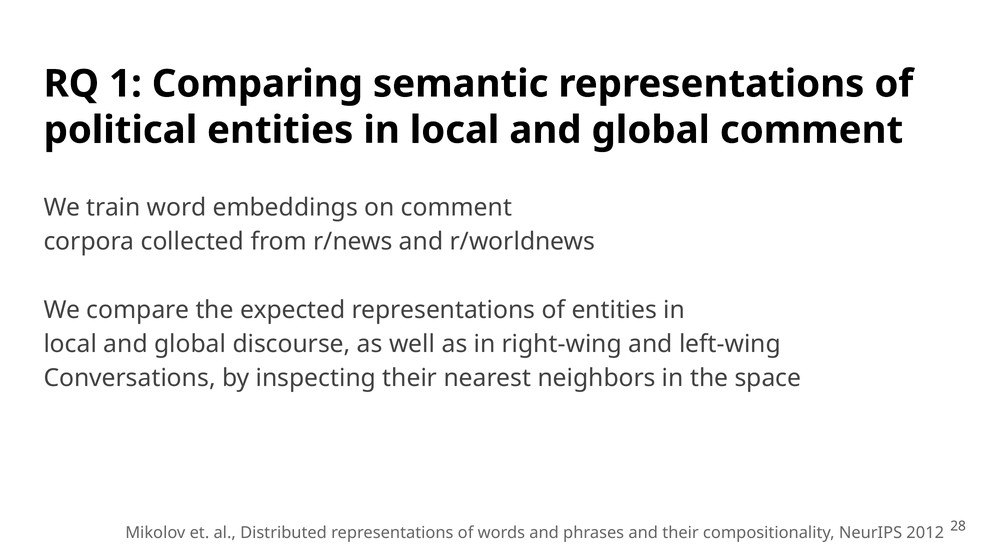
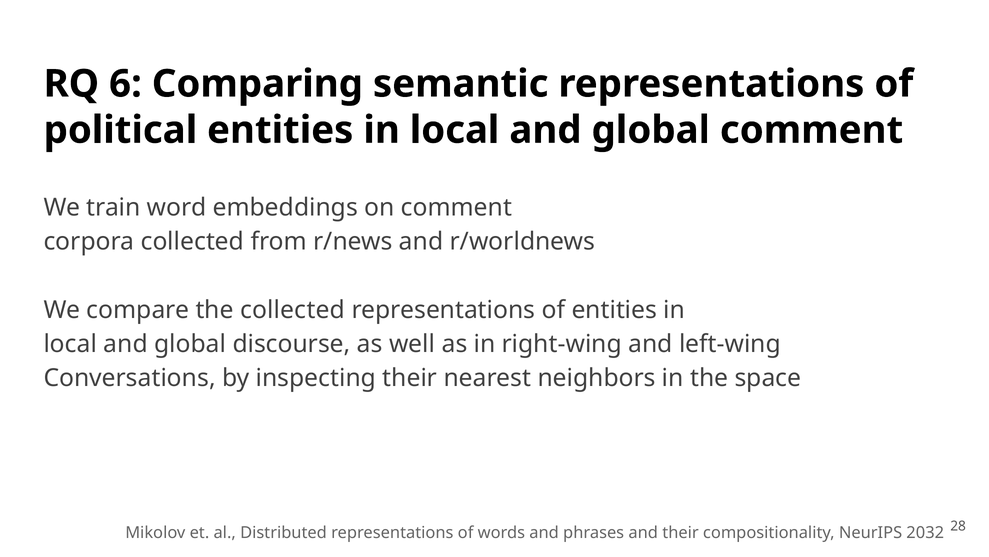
1: 1 -> 6
the expected: expected -> collected
2012: 2012 -> 2032
